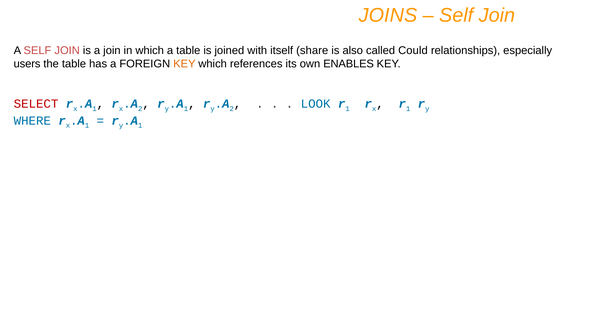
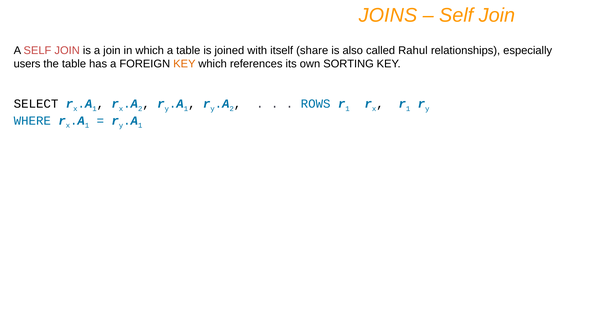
Could: Could -> Rahul
ENABLES: ENABLES -> SORTING
SELECT colour: red -> black
LOOK: LOOK -> ROWS
